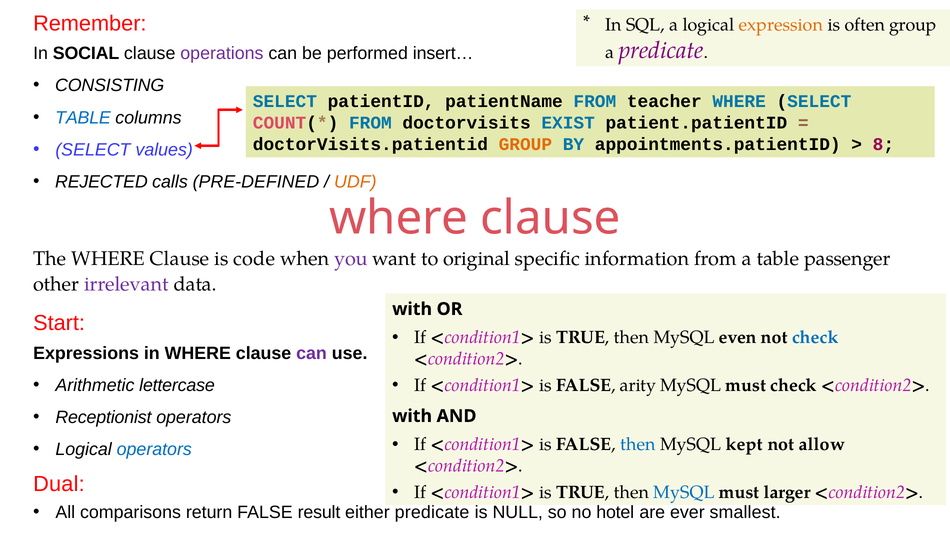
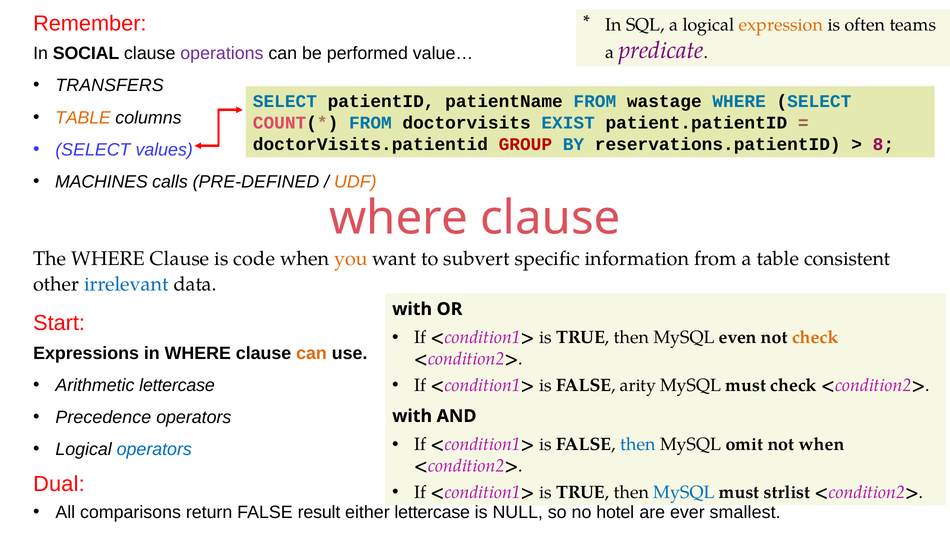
often group: group -> teams
insert…: insert… -> value…
CONSISTING: CONSISTING -> TRANSFERS
teacher: teacher -> wastage
TABLE at (83, 118) colour: blue -> orange
GROUP at (525, 144) colour: orange -> red
appointments.patientID: appointments.patientID -> reservations.patientID
REJECTED: REJECTED -> MACHINES
you colour: purple -> orange
original: original -> subvert
passenger: passenger -> consistent
irrelevant colour: purple -> blue
check at (815, 337) colour: blue -> orange
can at (312, 353) colour: purple -> orange
Receptionist: Receptionist -> Precedence
kept: kept -> omit
not allow: allow -> when
larger: larger -> strlist
either predicate: predicate -> lettercase
